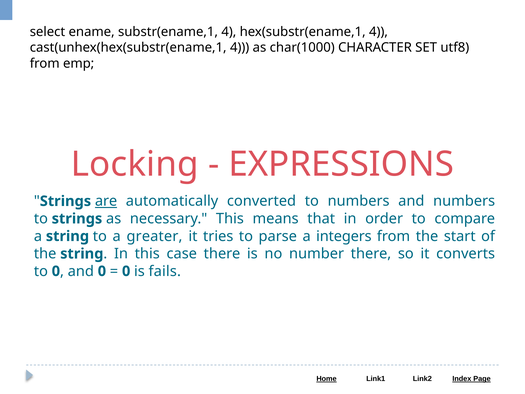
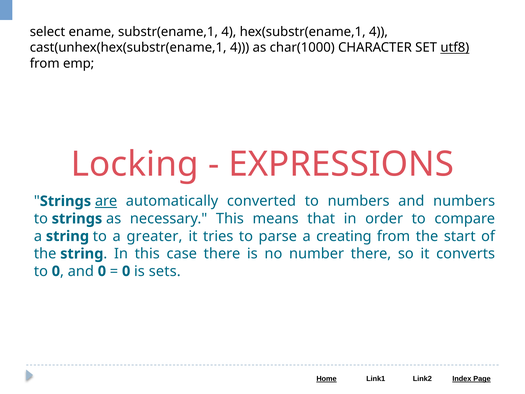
utf8 underline: none -> present
integers: integers -> creating
fails: fails -> sets
